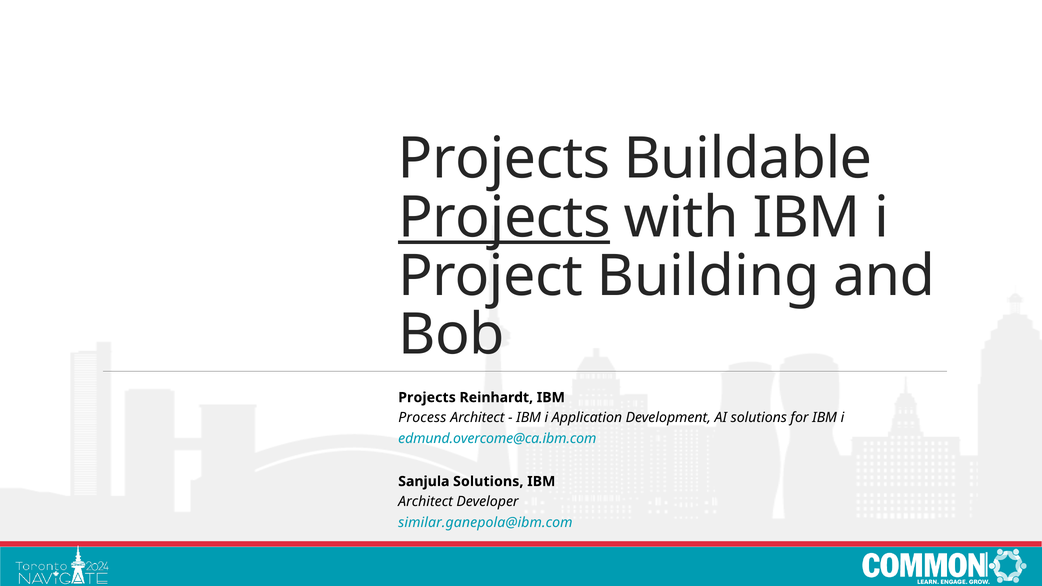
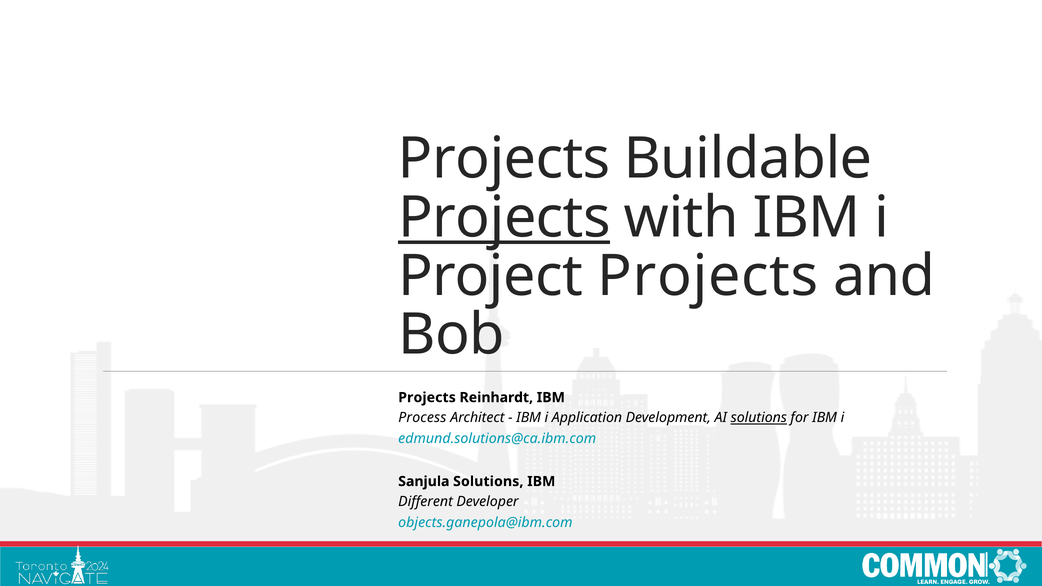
Project Building: Building -> Projects
solutions at (759, 418) underline: none -> present
edmund.overcome@ca.ibm.com: edmund.overcome@ca.ibm.com -> edmund.solutions@ca.ibm.com
Architect at (426, 502): Architect -> Different
similar.ganepola@ibm.com: similar.ganepola@ibm.com -> objects.ganepola@ibm.com
